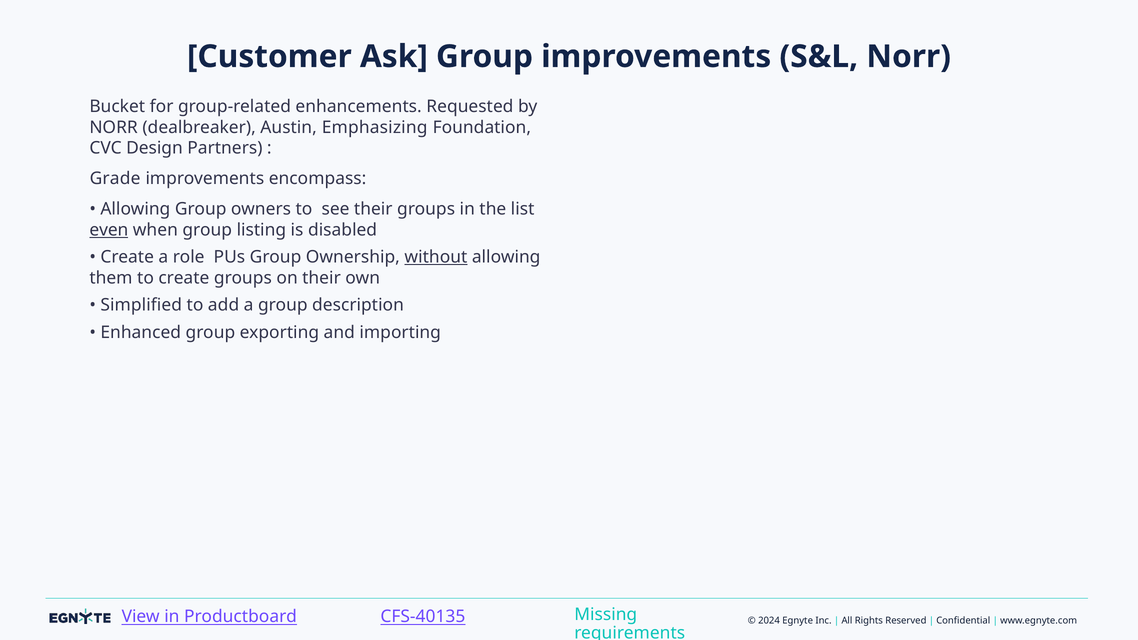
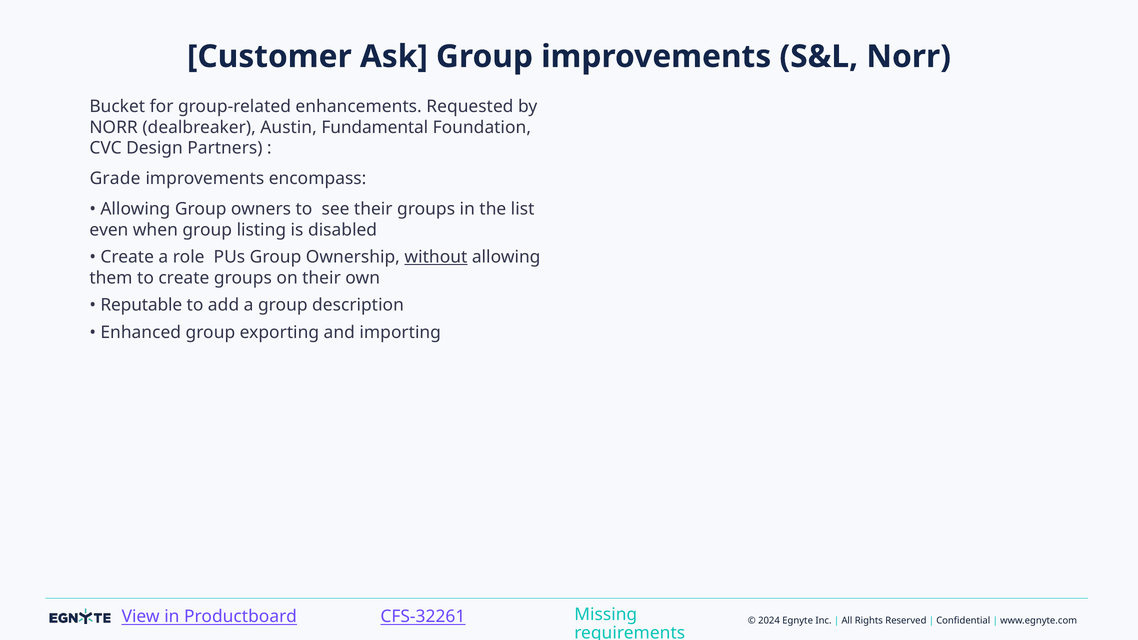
Emphasizing: Emphasizing -> Fundamental
even underline: present -> none
Simplified: Simplified -> Reputable
CFS-40135: CFS-40135 -> CFS-32261
